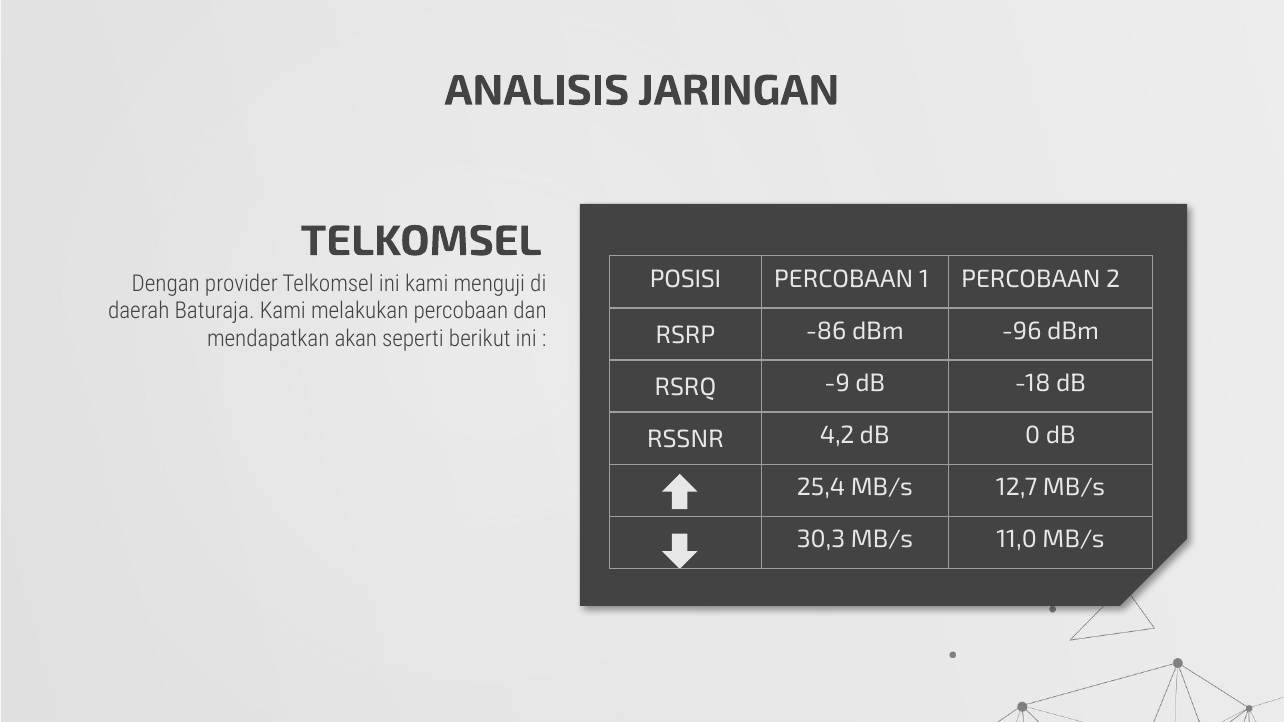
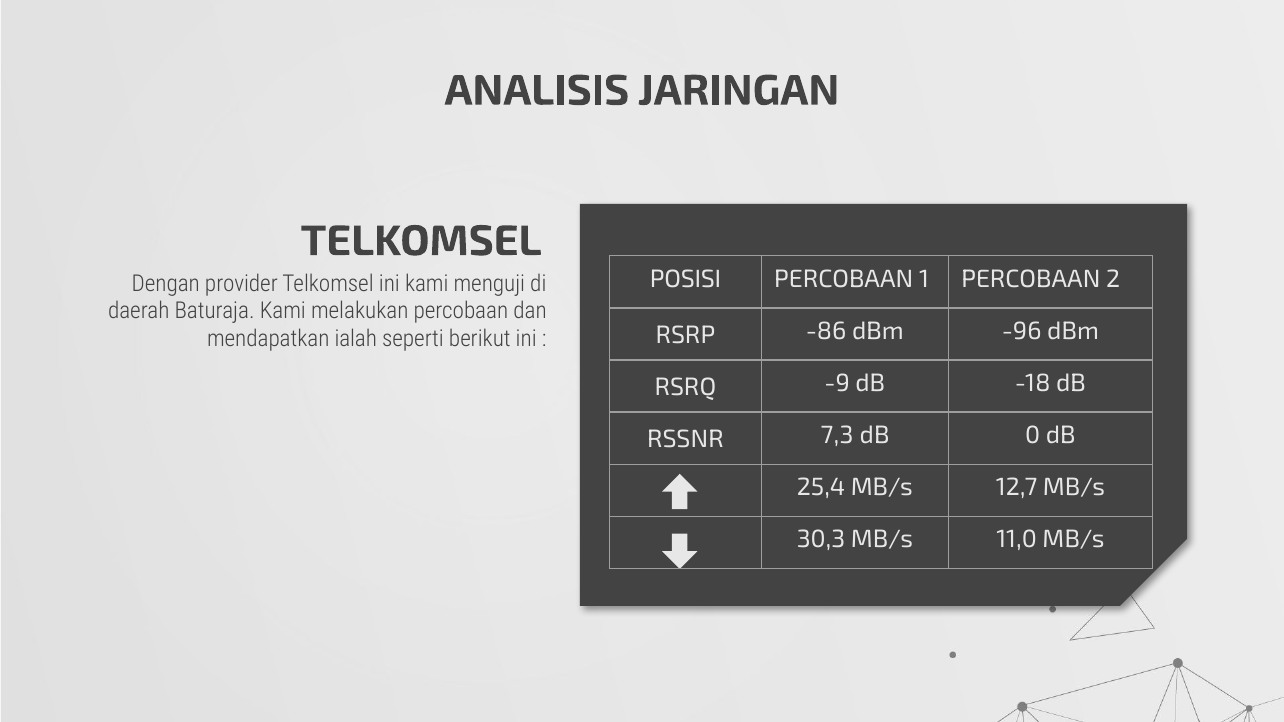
akan: akan -> ialah
4,2: 4,2 -> 7,3
